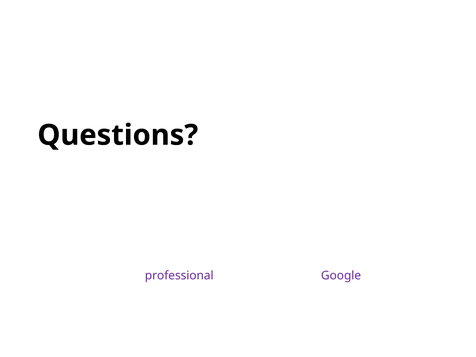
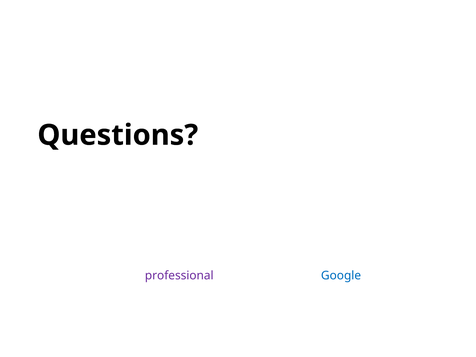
Google colour: purple -> blue
